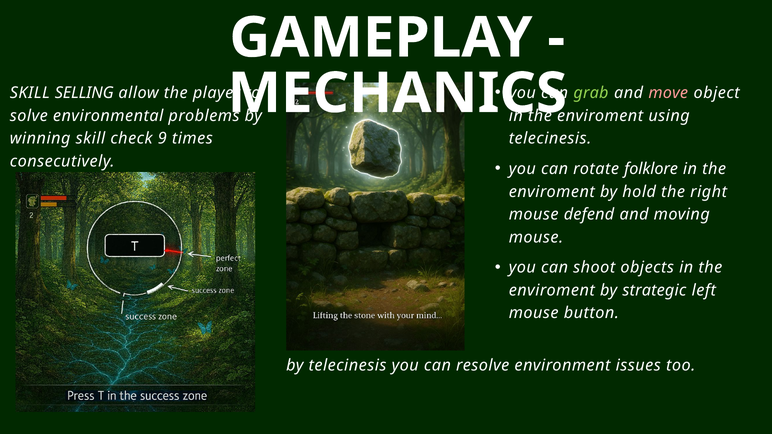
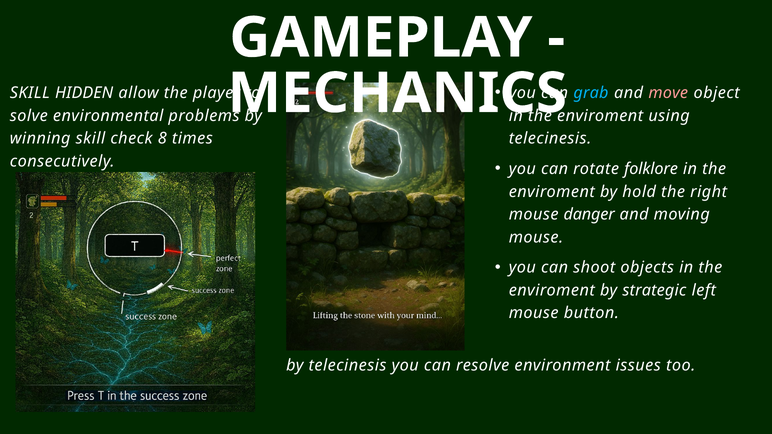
grab colour: light green -> light blue
SELLING: SELLING -> HIDDEN
9: 9 -> 8
defend: defend -> danger
